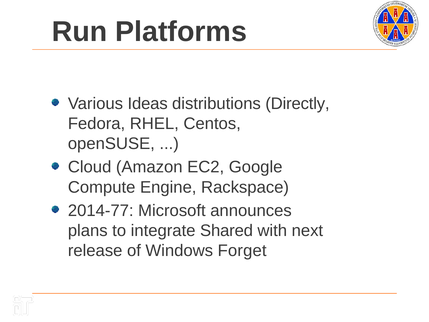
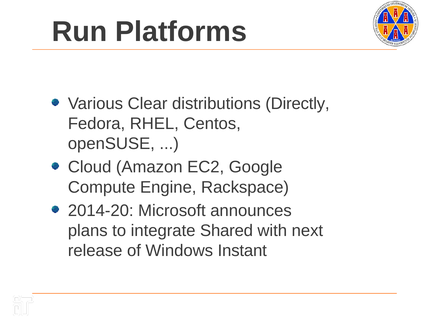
Ideas: Ideas -> Clear
2014-77: 2014-77 -> 2014-20
Forget: Forget -> Instant
